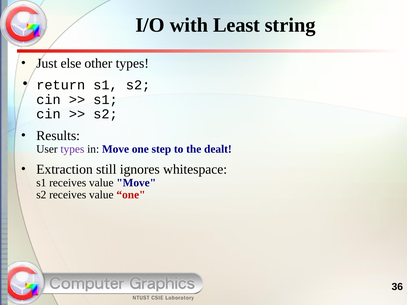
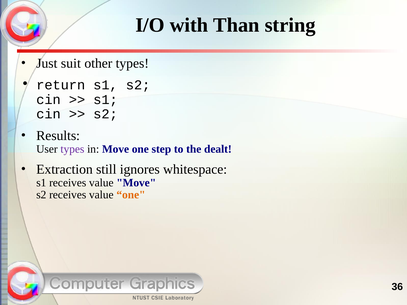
Least: Least -> Than
else: else -> suit
one at (131, 195) colour: red -> orange
